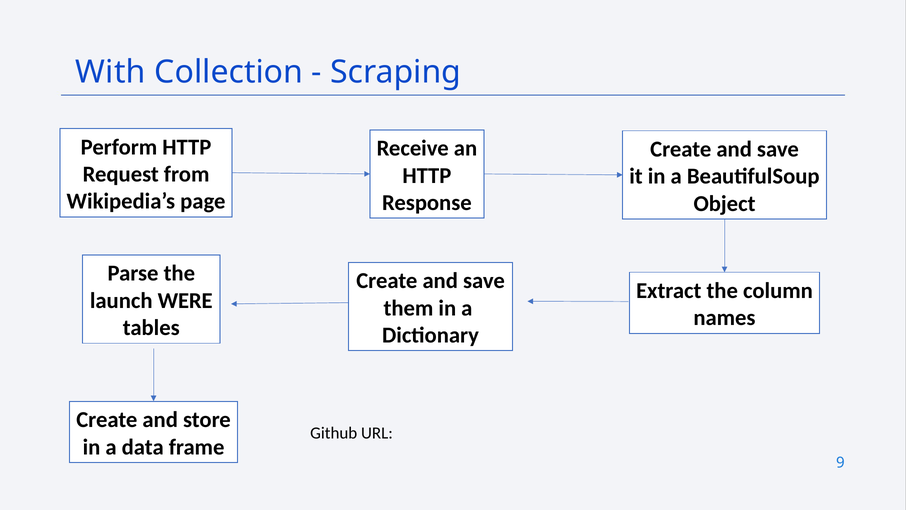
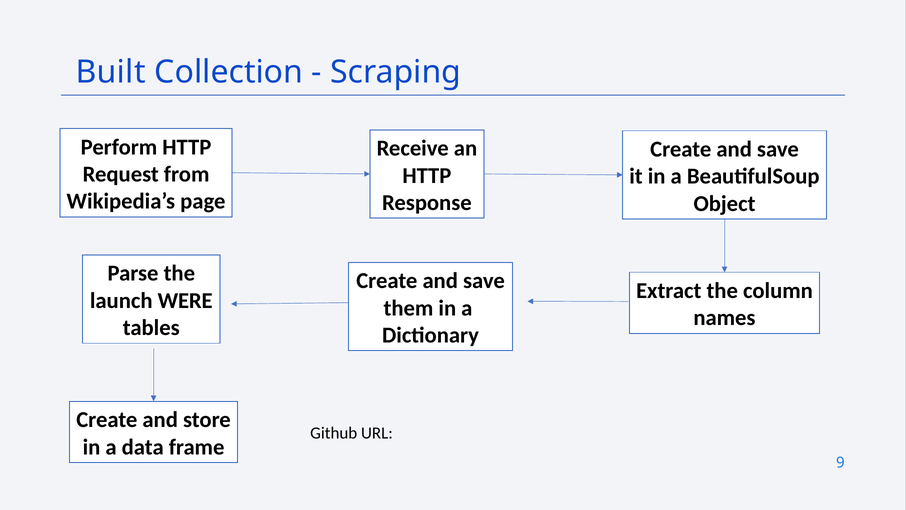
With: With -> Built
